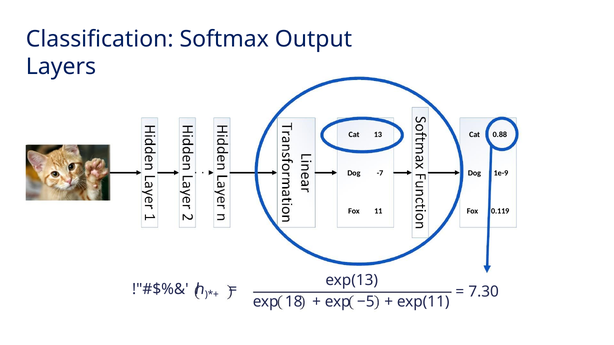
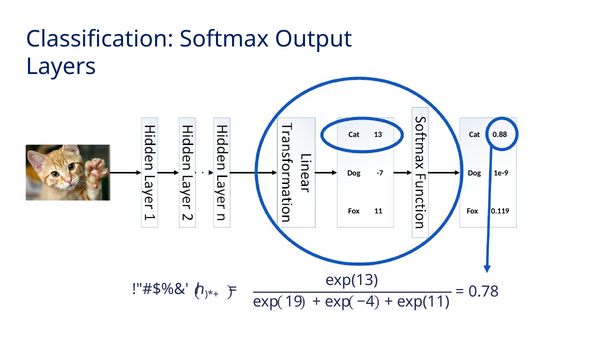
7.30: 7.30 -> 0.78
18: 18 -> 19
−5: −5 -> −4
